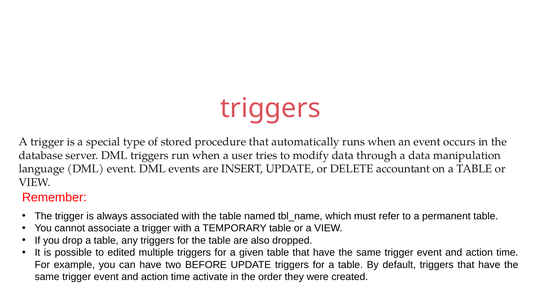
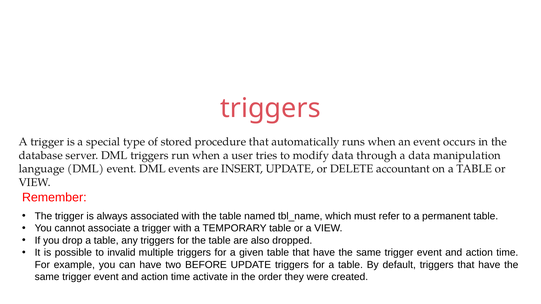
edited: edited -> invalid
